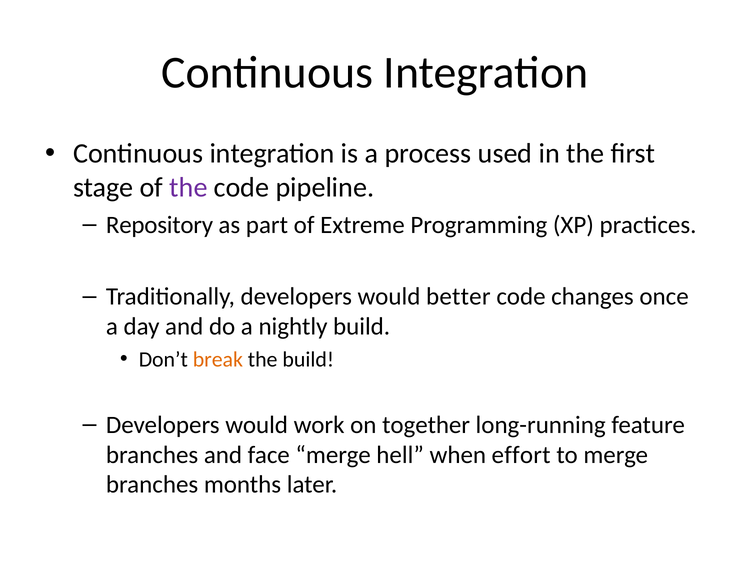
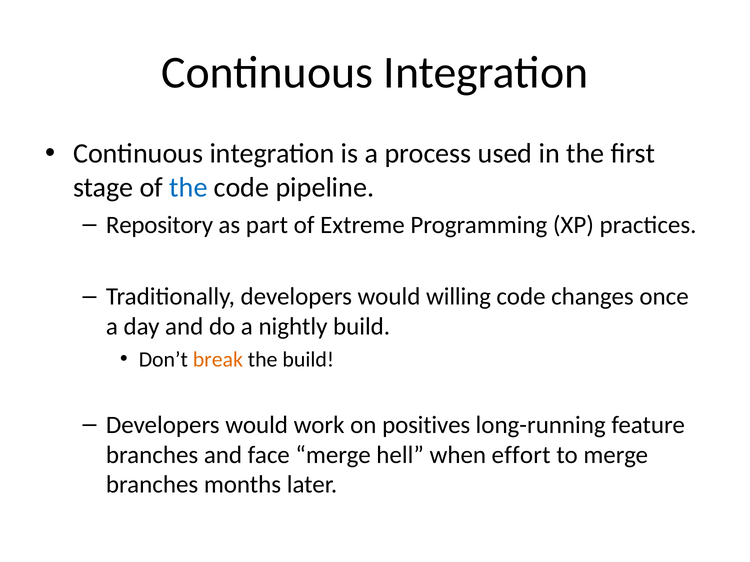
the at (188, 188) colour: purple -> blue
better: better -> willing
together: together -> positives
